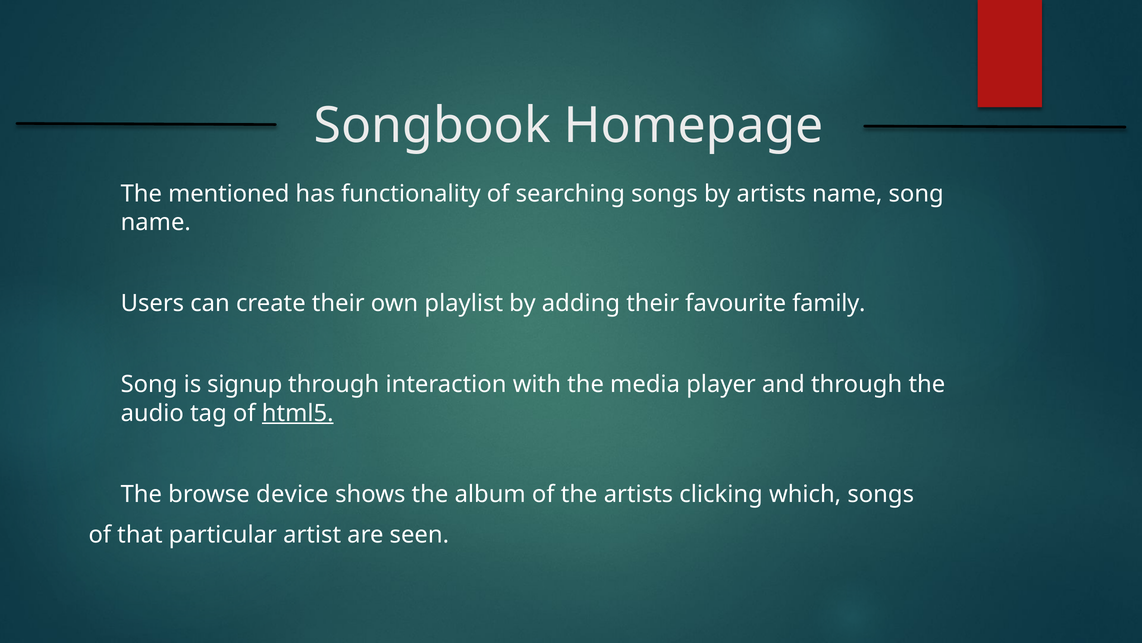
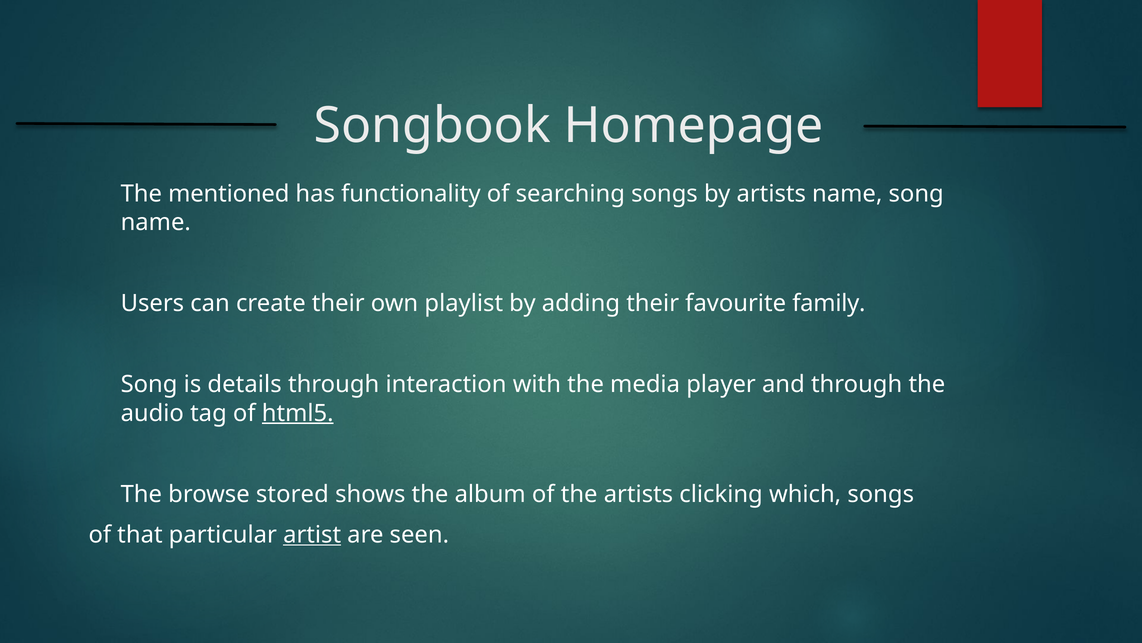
signup: signup -> details
device: device -> stored
artist underline: none -> present
